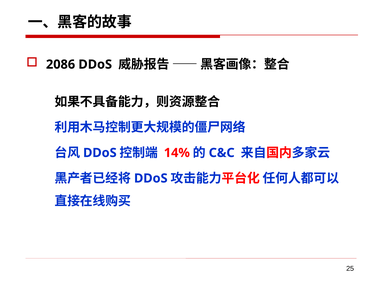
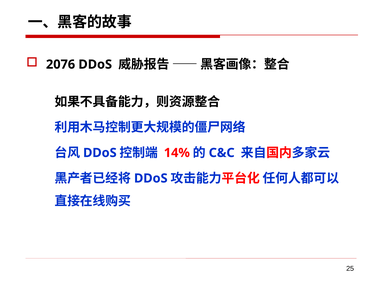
2086: 2086 -> 2076
